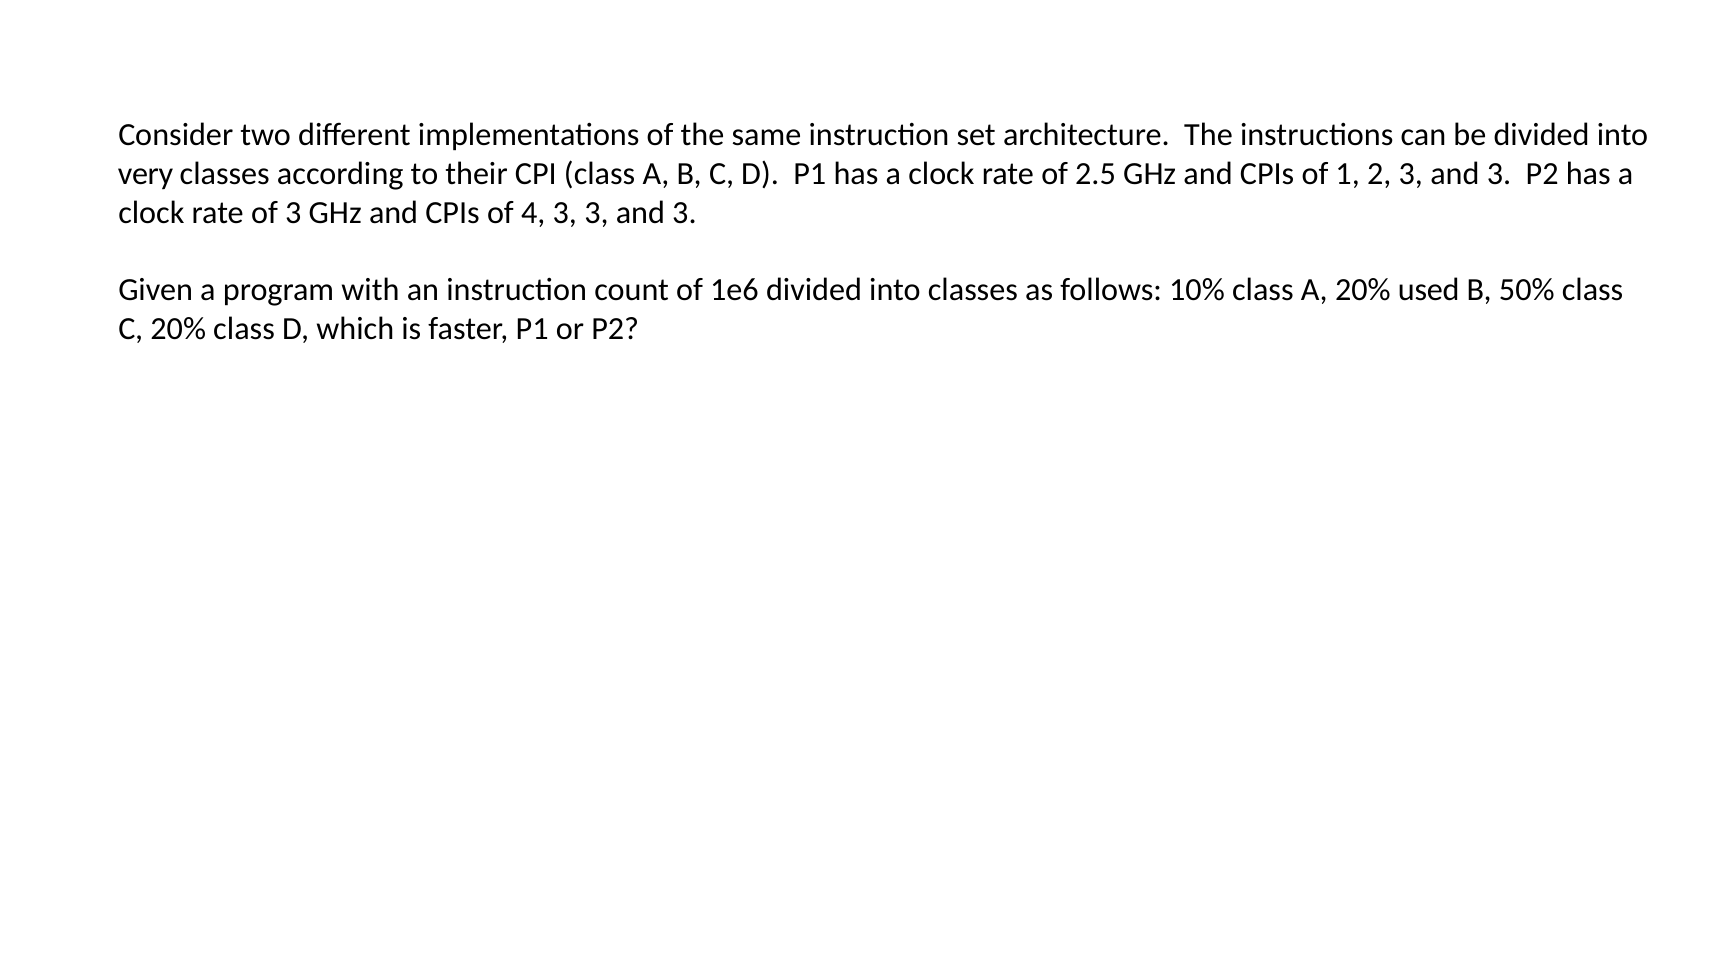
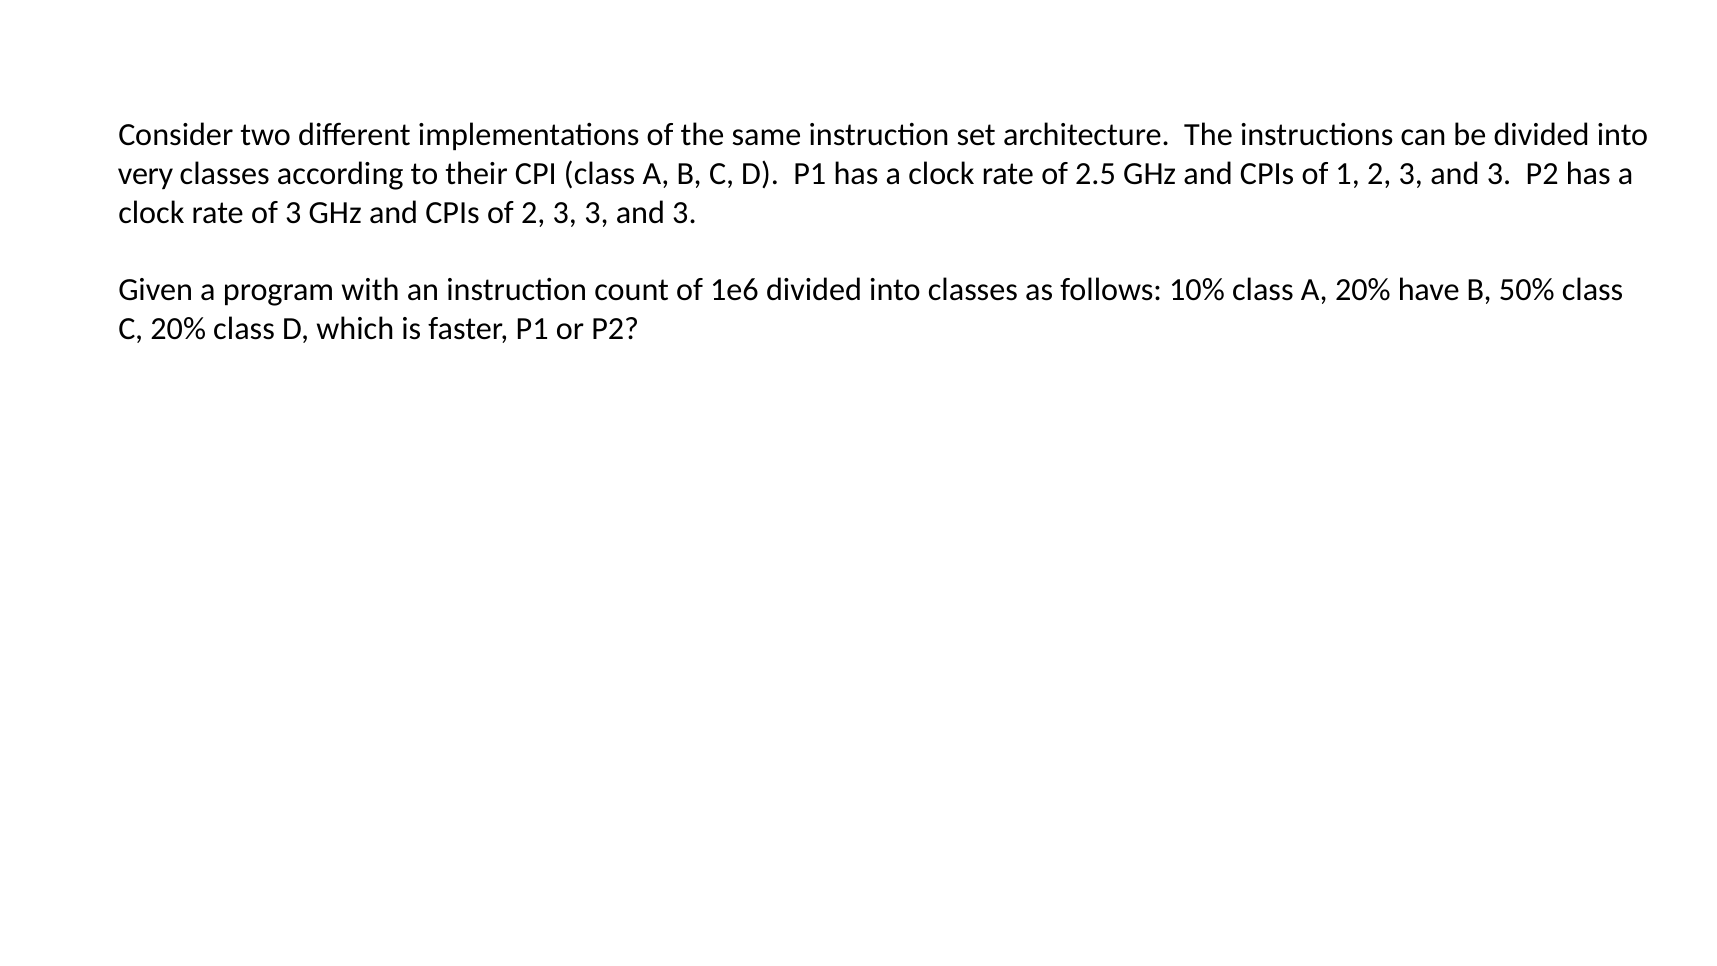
of 4: 4 -> 2
used: used -> have
